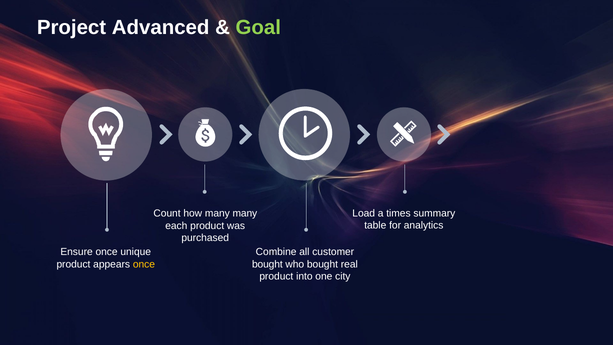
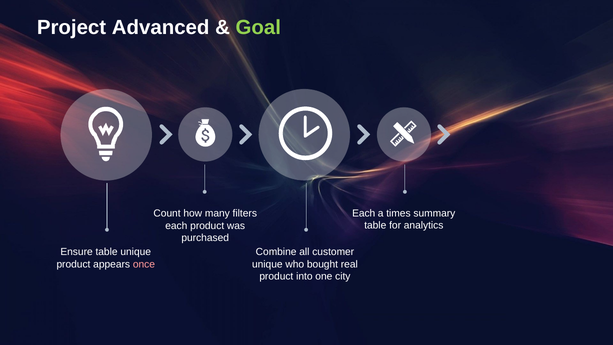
many many: many -> filters
Load at (364, 213): Load -> Each
Ensure once: once -> table
once at (144, 264) colour: yellow -> pink
bought at (267, 264): bought -> unique
